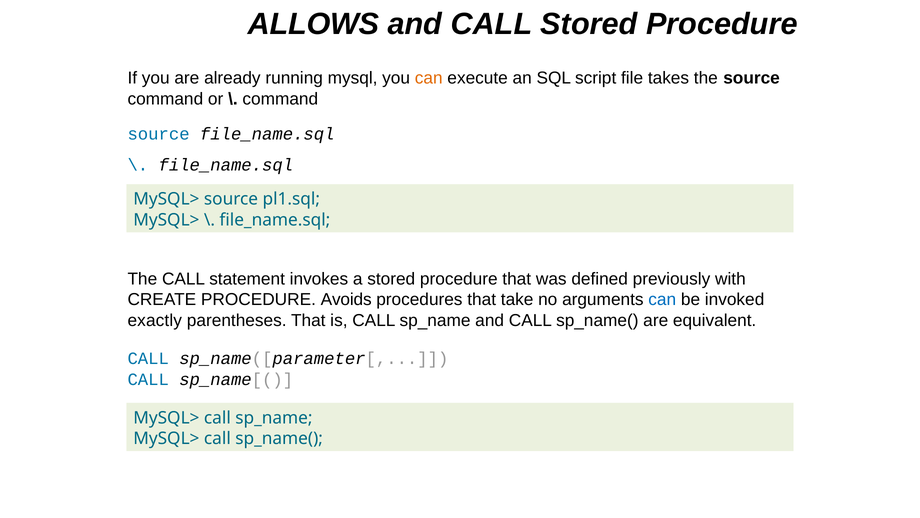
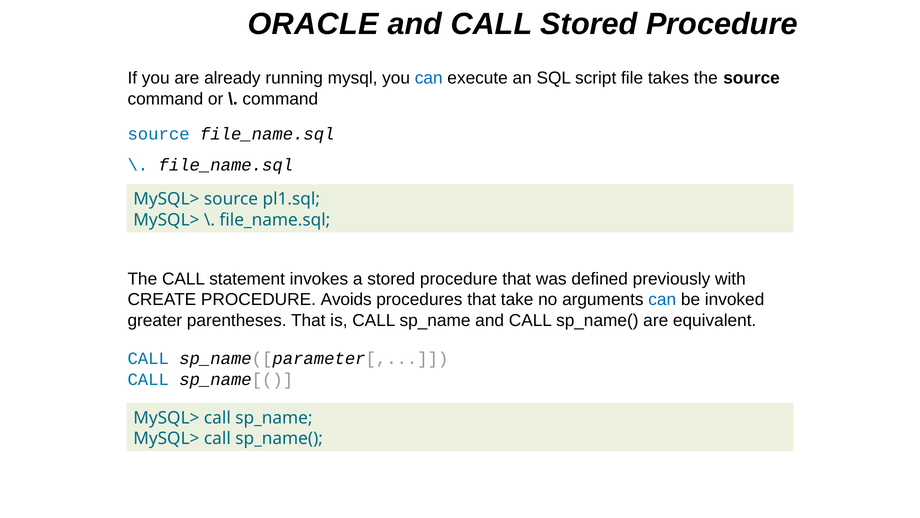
ALLOWS: ALLOWS -> ORACLE
can at (429, 78) colour: orange -> blue
exactly: exactly -> greater
